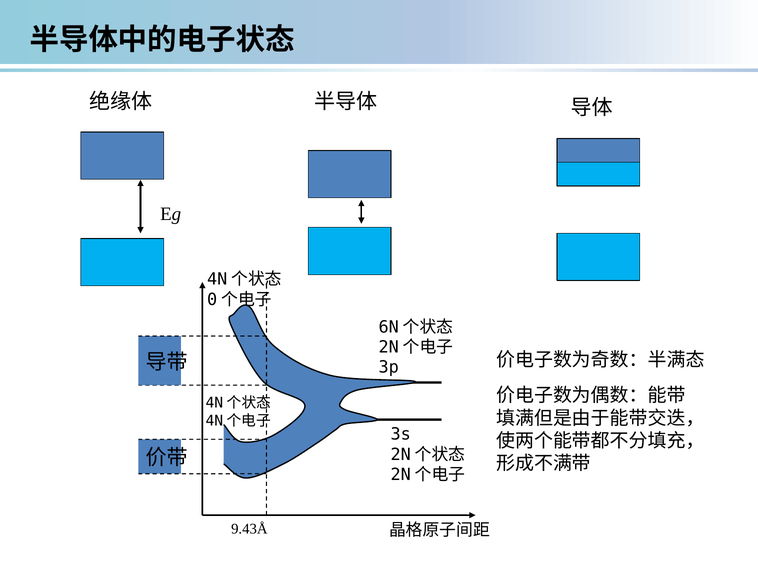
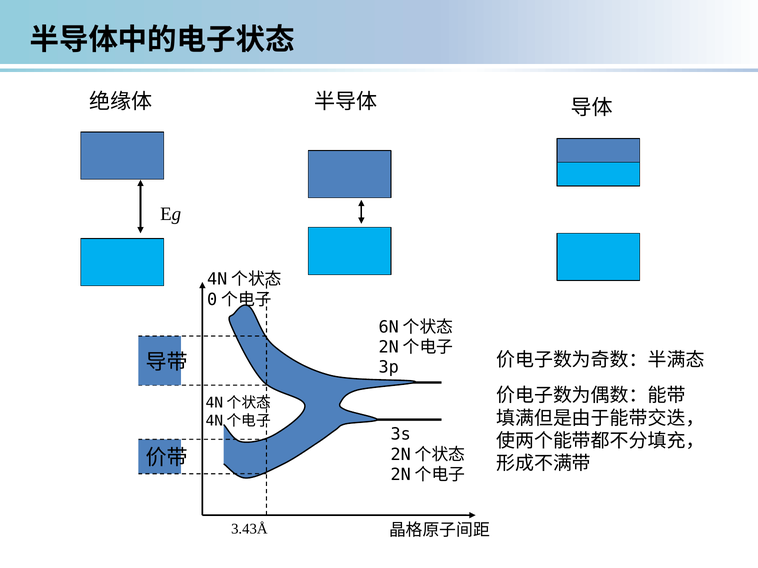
9.43Å: 9.43Å -> 3.43Å
